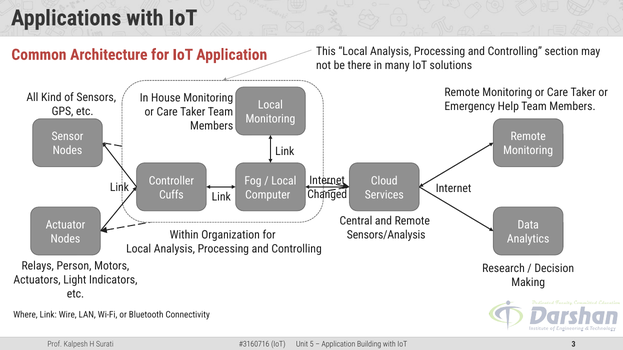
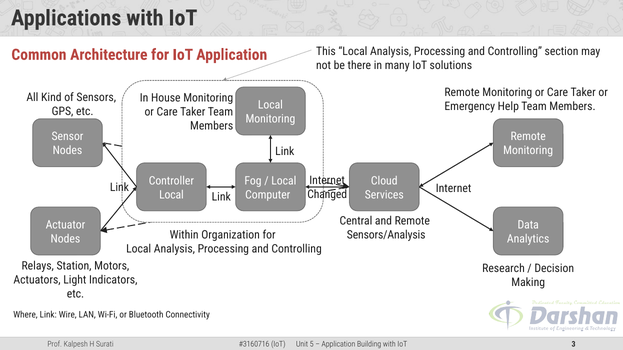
Cuffs at (171, 195): Cuffs -> Local
Person: Person -> Station
